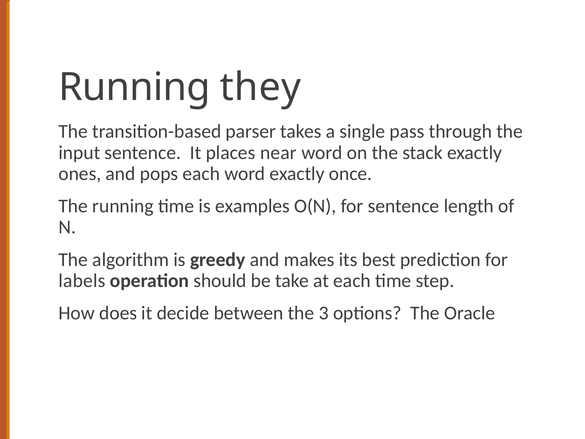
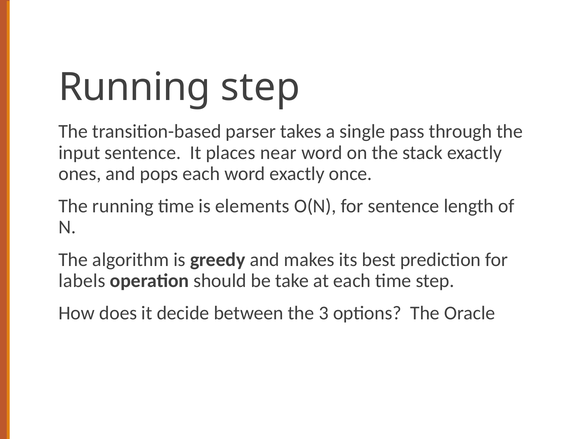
Running they: they -> step
examples: examples -> elements
